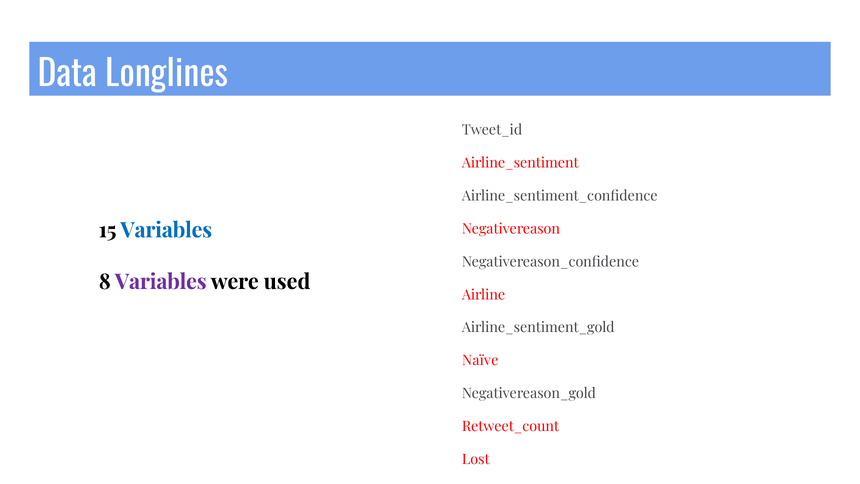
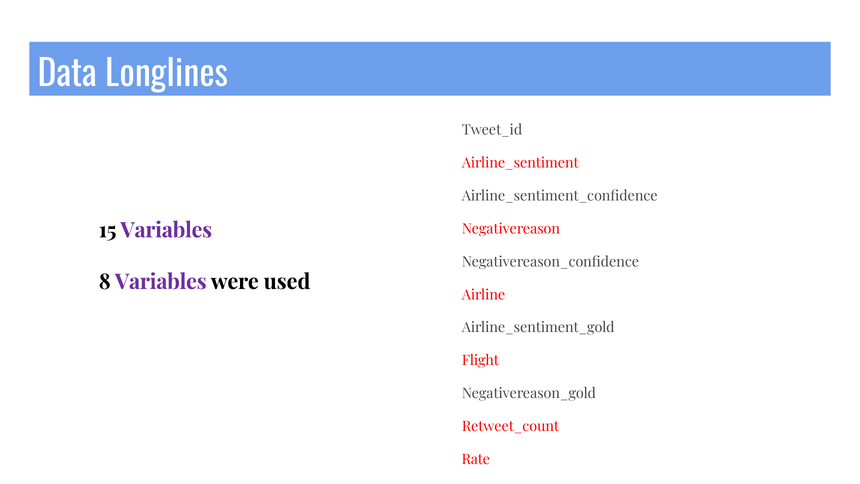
Variables at (166, 230) colour: blue -> purple
Naïve: Naïve -> Flight
Lost: Lost -> Rate
